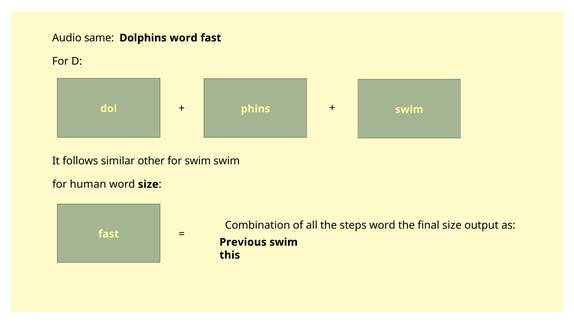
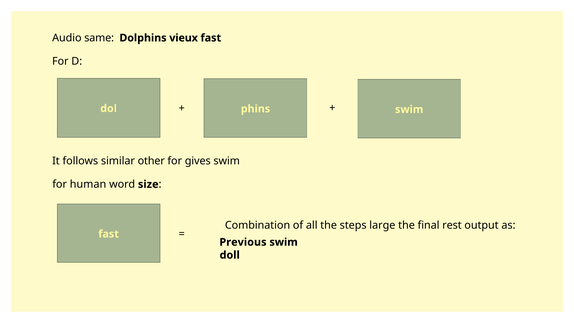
Dolphins word: word -> vieux
for swim: swim -> gives
steps word: word -> large
final size: size -> rest
this at (230, 255): this -> doll
